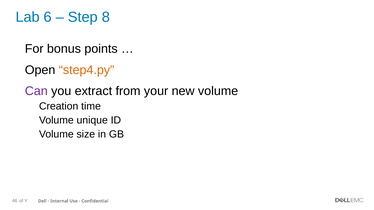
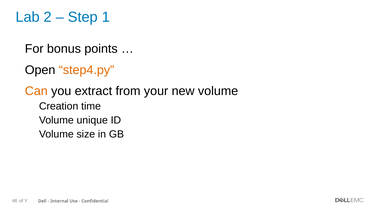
6: 6 -> 2
8: 8 -> 1
Can colour: purple -> orange
